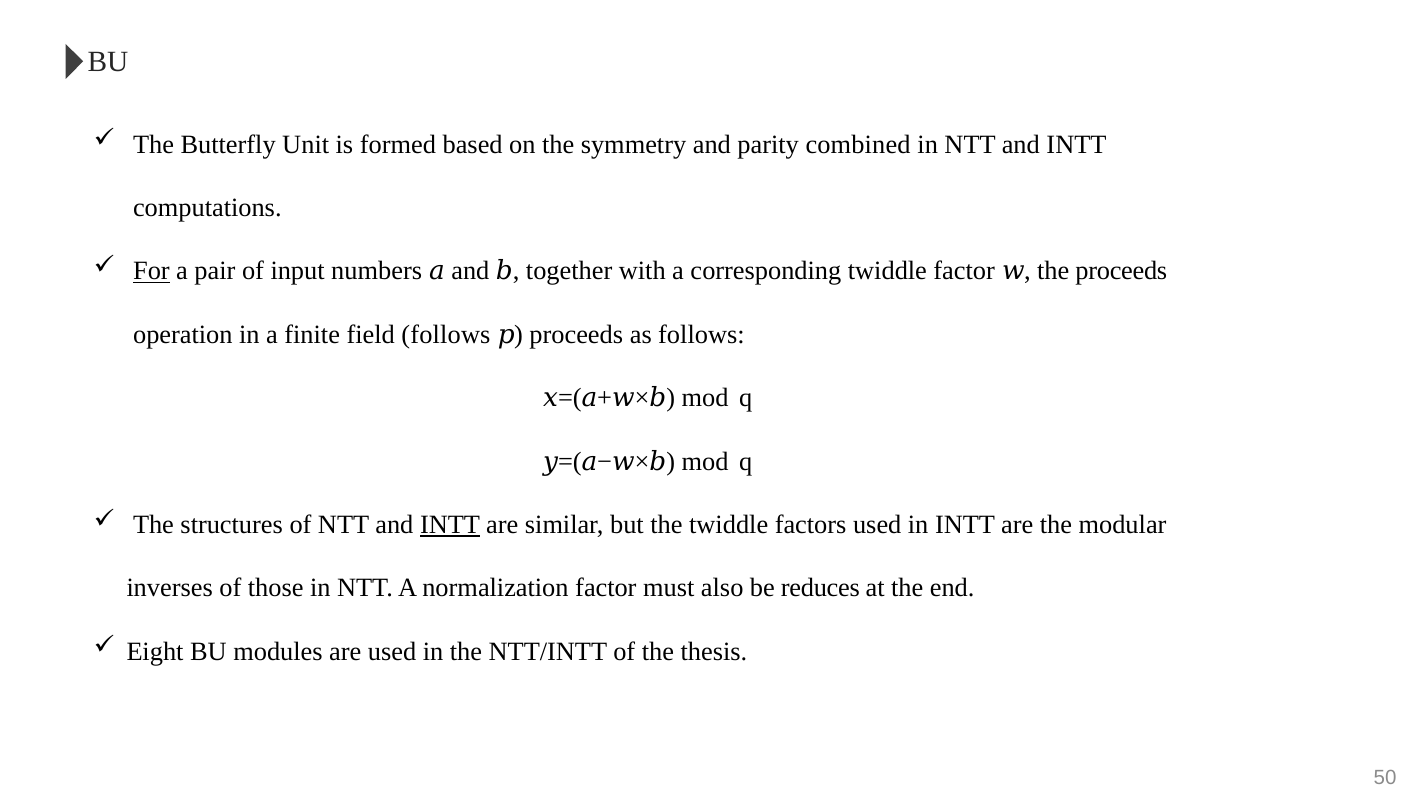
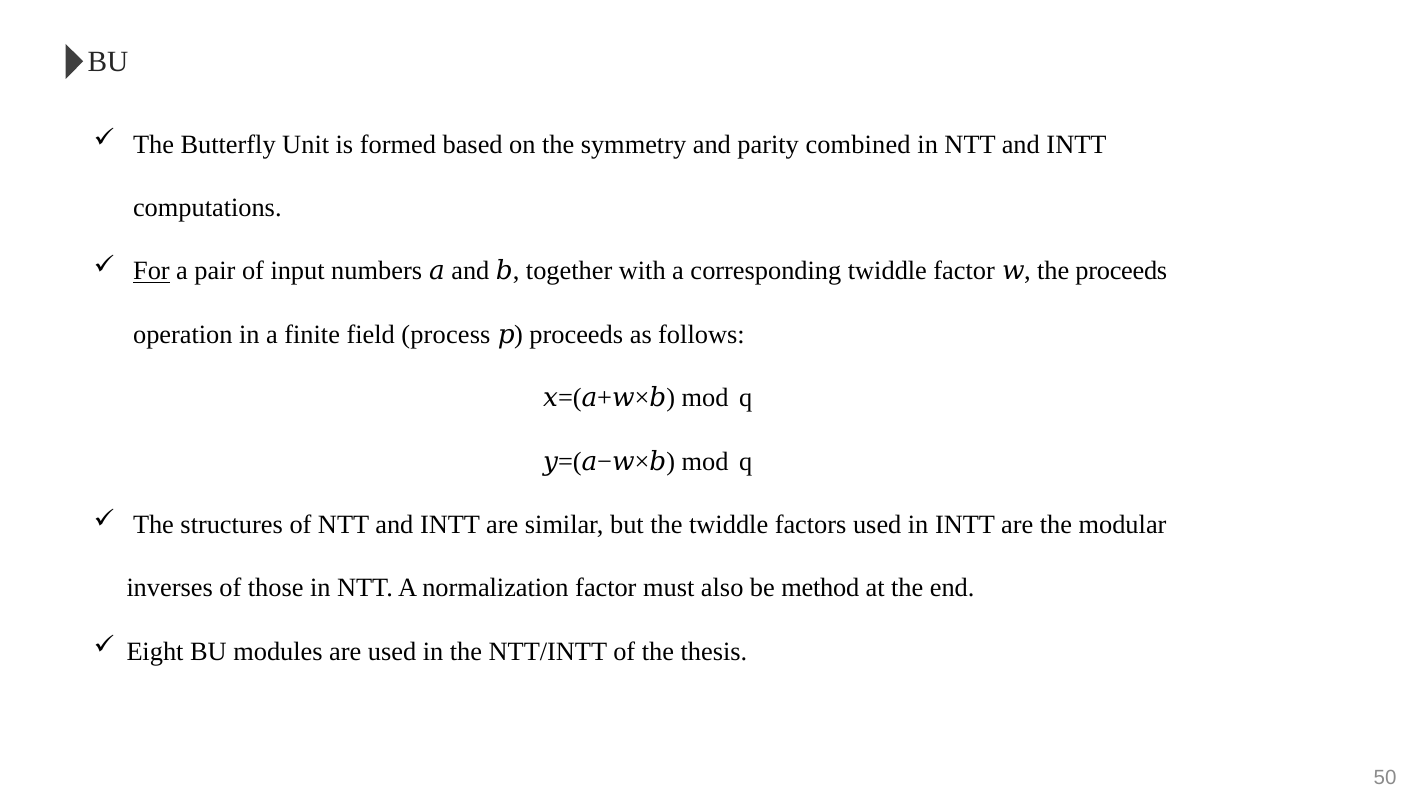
field follows: follows -> process
INTT at (450, 524) underline: present -> none
reduces: reduces -> method
